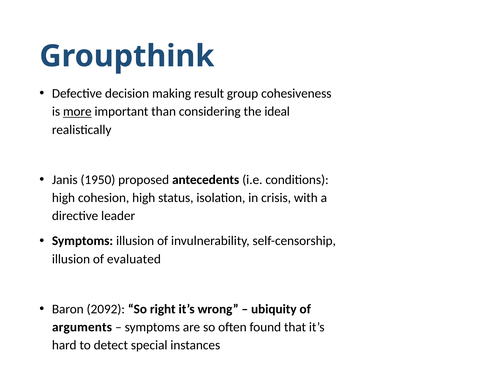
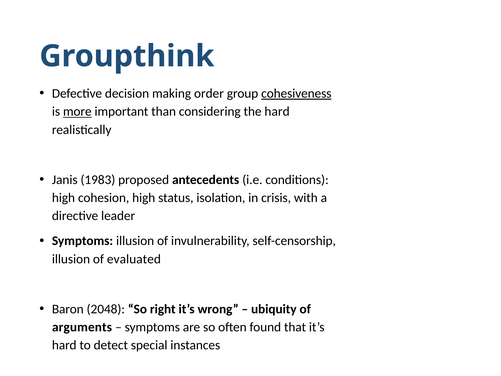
result: result -> order
cohesiveness underline: none -> present
the ideal: ideal -> hard
1950: 1950 -> 1983
2092: 2092 -> 2048
